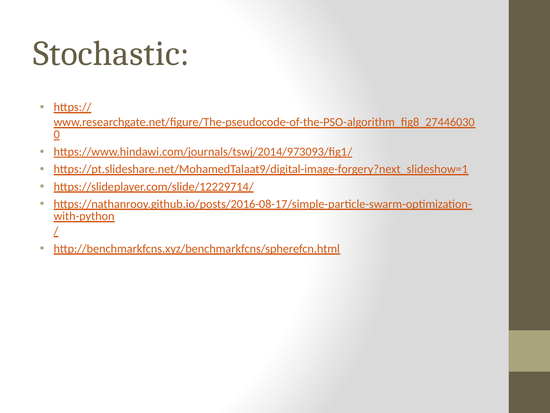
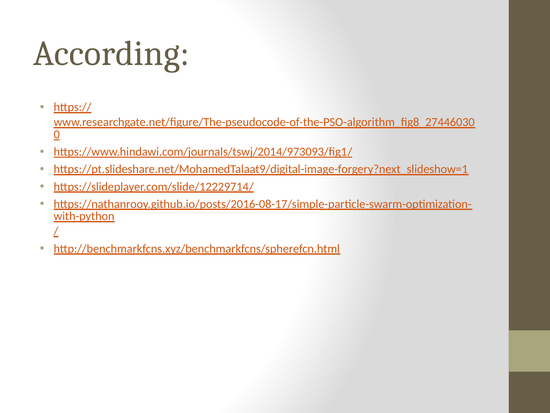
Stochastic: Stochastic -> According
